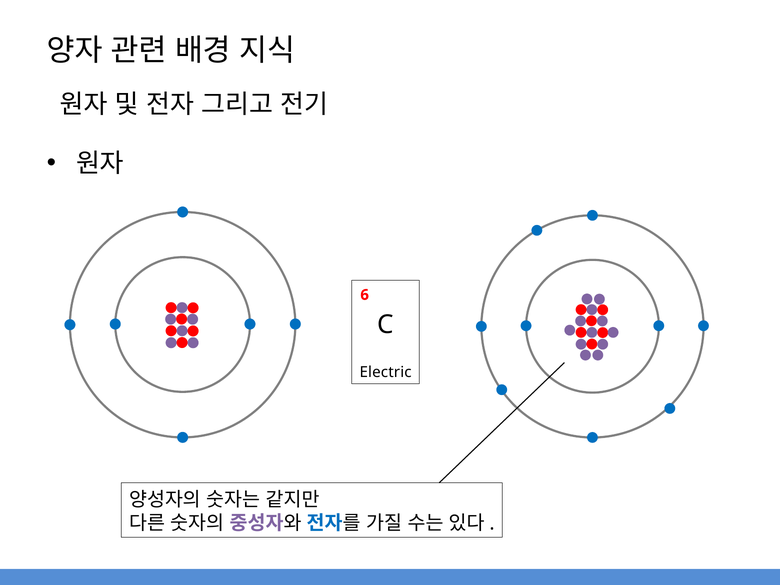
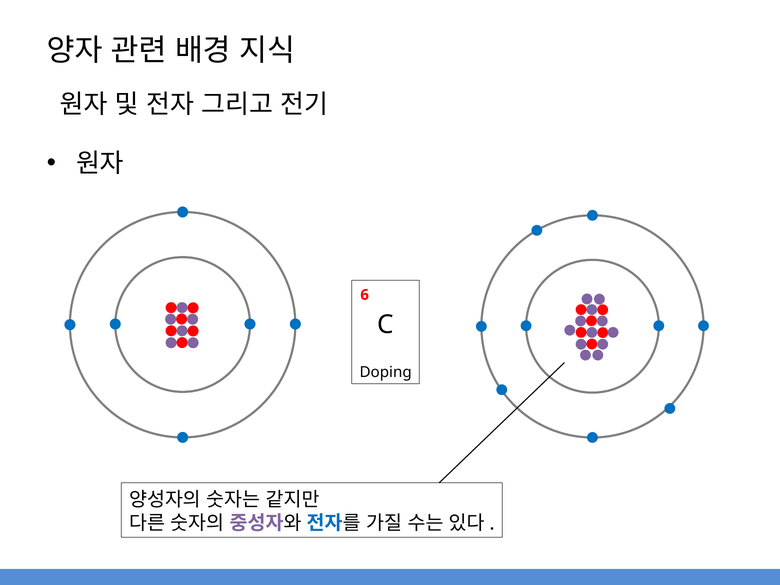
Electric: Electric -> Doping
